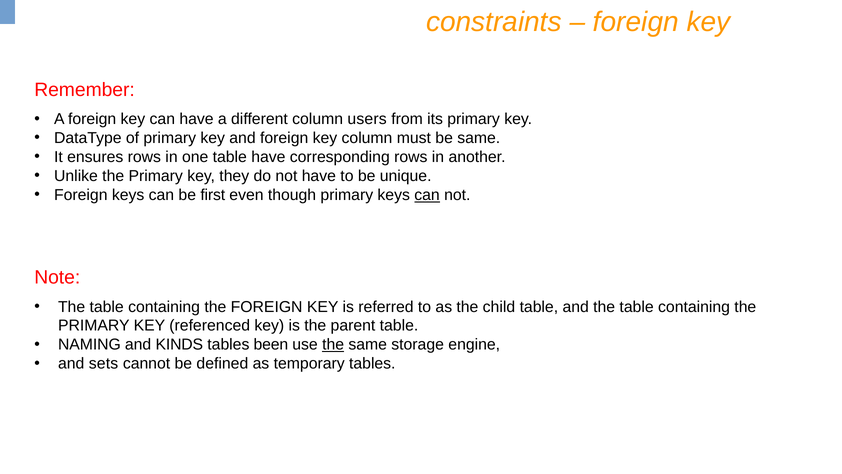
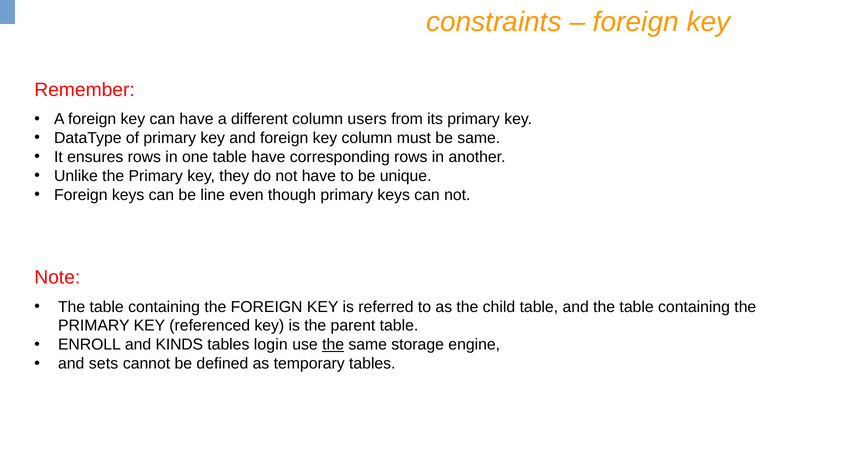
first: first -> line
can at (427, 195) underline: present -> none
NAMING: NAMING -> ENROLL
been: been -> login
